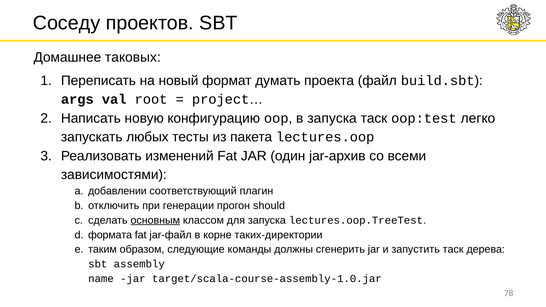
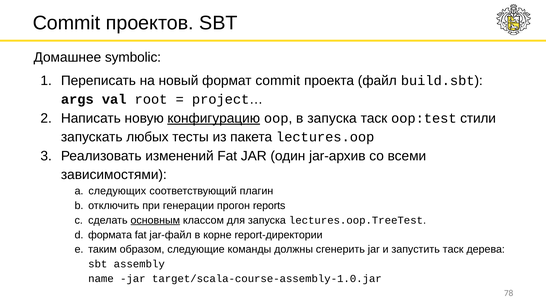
Соседу at (66, 23): Соседу -> Commit
таковых: таковых -> symbolic
формат думать: думать -> commit
конфигурацию underline: none -> present
легко: легко -> стили
добавлении: добавлении -> следующих
should: should -> reports
таких-директории: таких-директории -> report-директории
